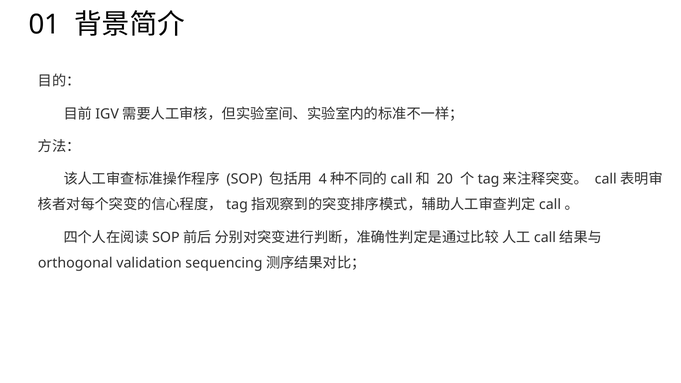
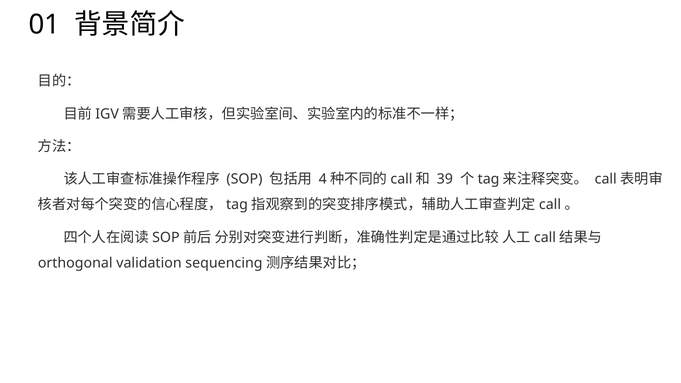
20: 20 -> 39
